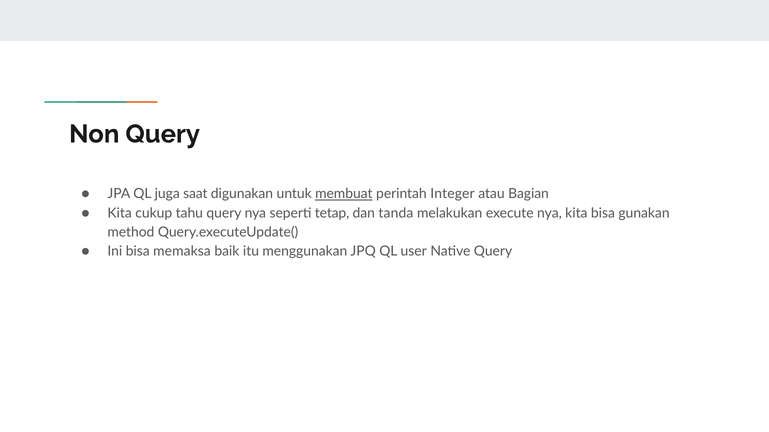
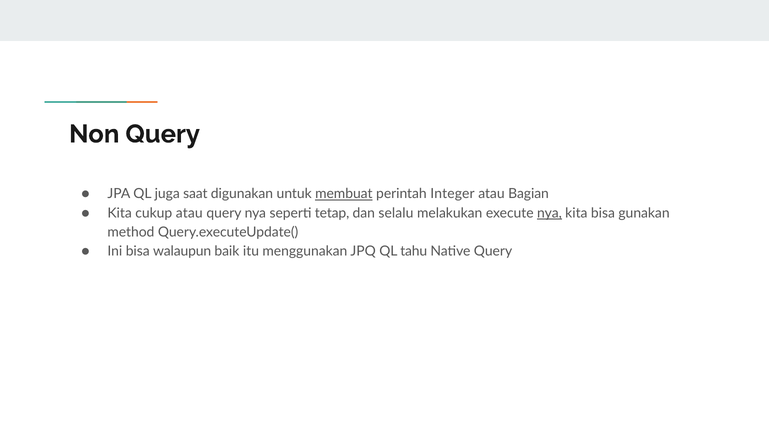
cukup tahu: tahu -> atau
tanda: tanda -> selalu
nya at (549, 213) underline: none -> present
memaksa: memaksa -> walaupun
user: user -> tahu
